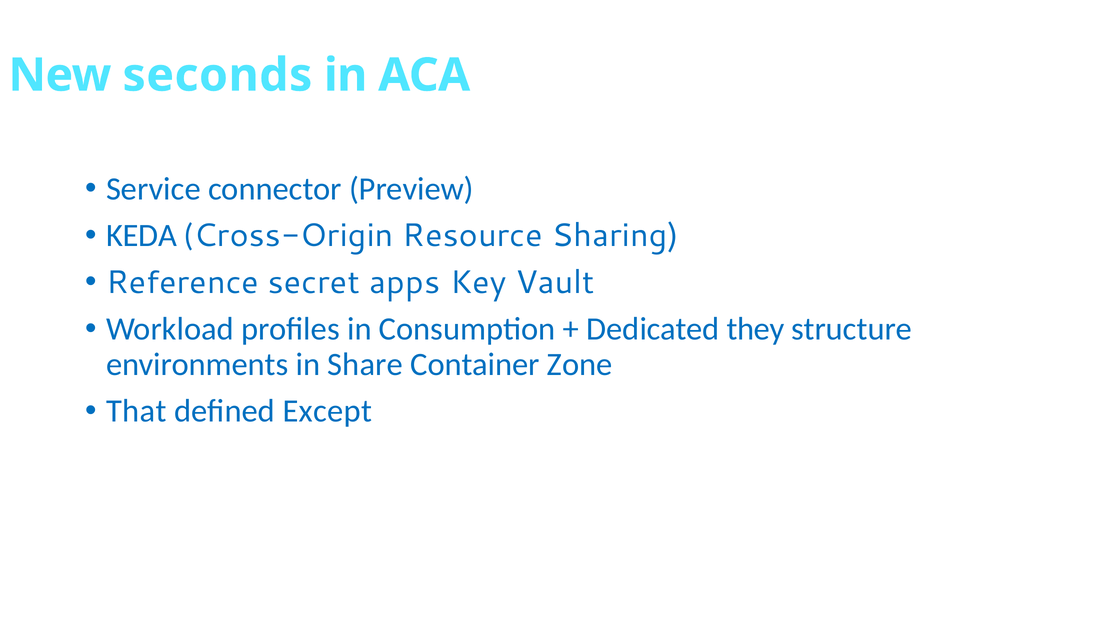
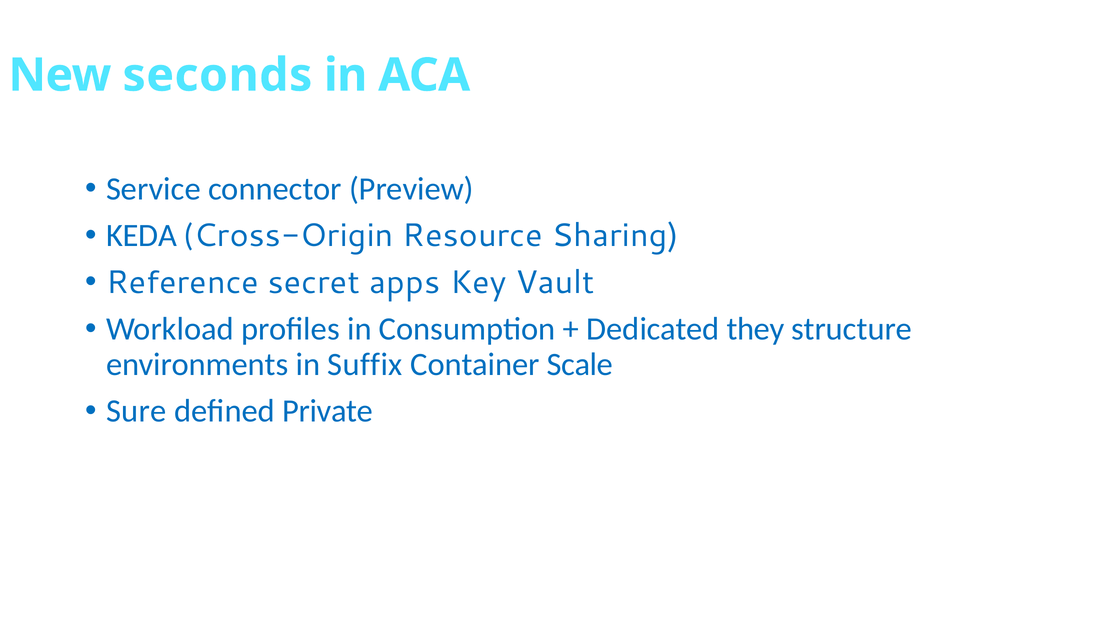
Share: Share -> Suffix
Zone: Zone -> Scale
That: That -> Sure
Except: Except -> Private
